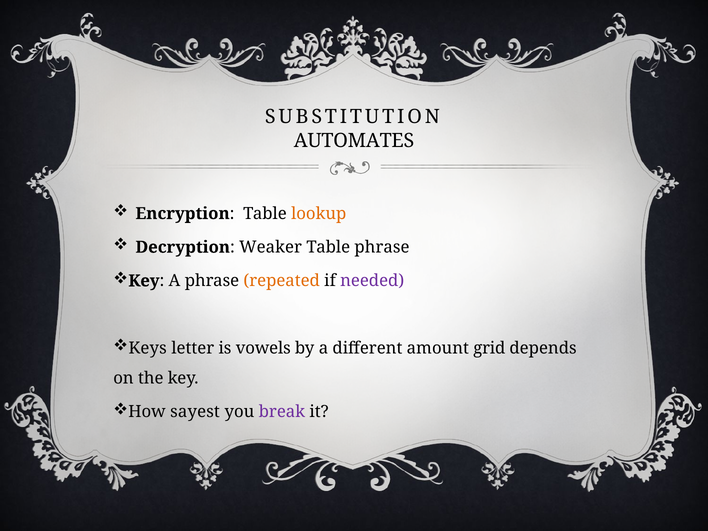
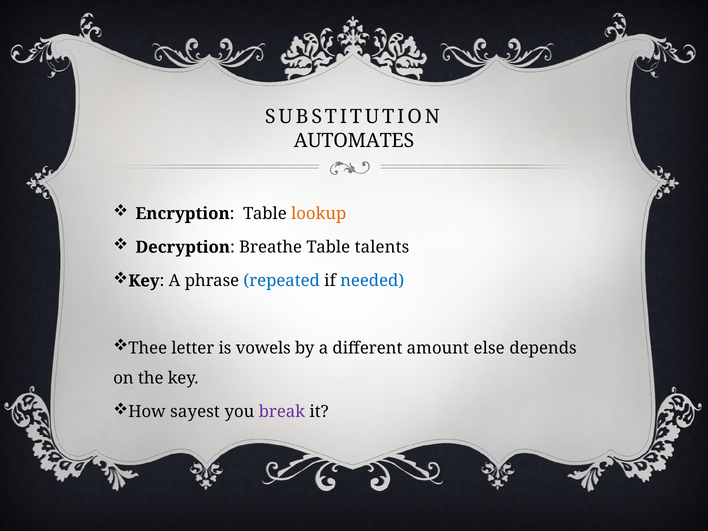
Weaker: Weaker -> Breathe
Table phrase: phrase -> talents
repeated colour: orange -> blue
needed colour: purple -> blue
Keys: Keys -> Thee
grid: grid -> else
